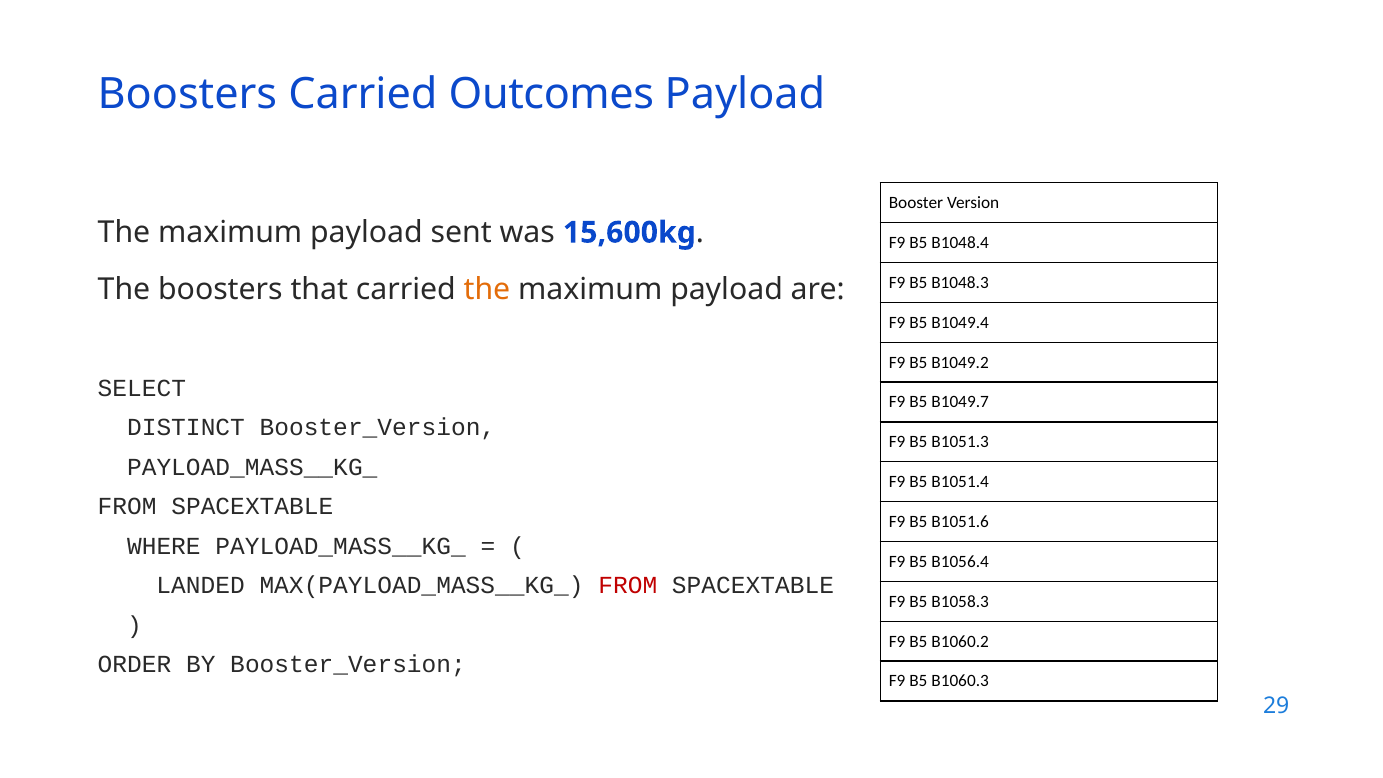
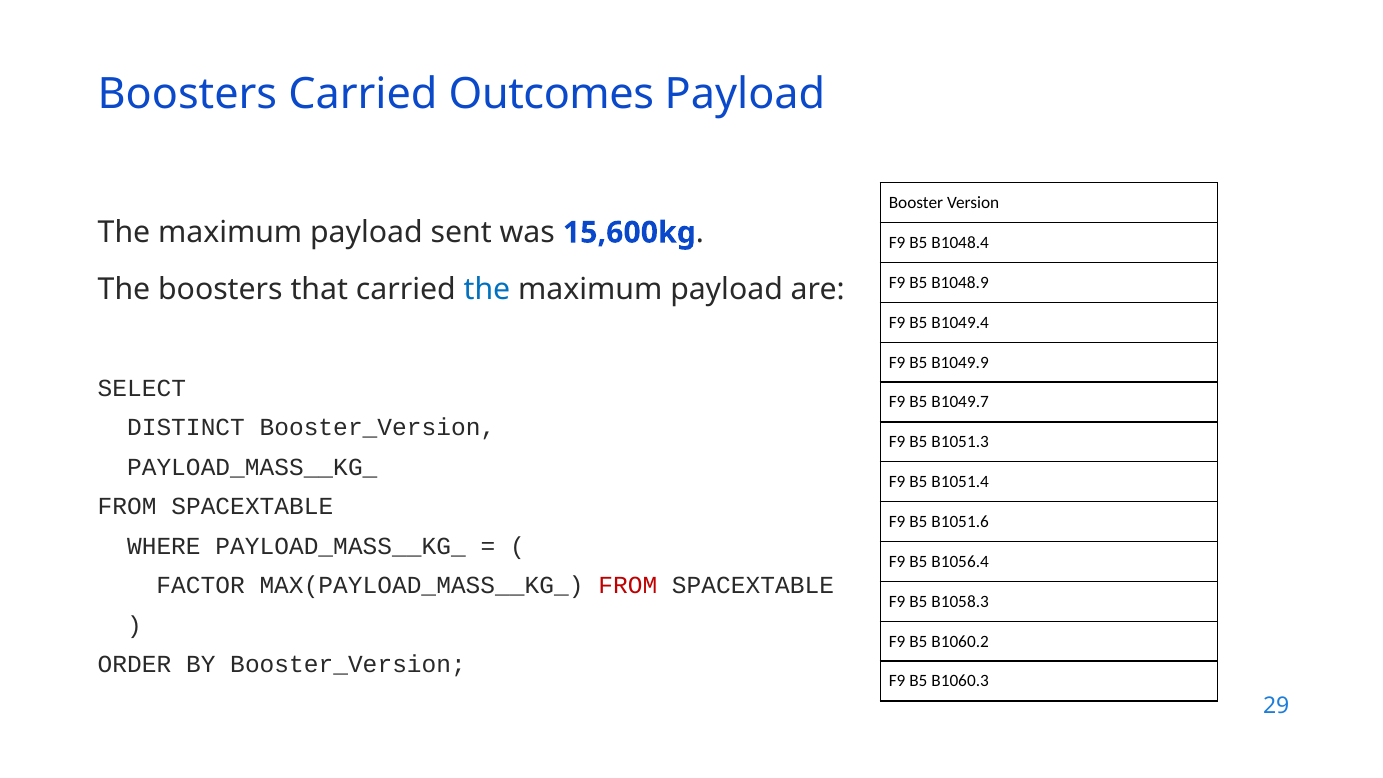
B1048.3: B1048.3 -> B1048.9
the at (487, 289) colour: orange -> blue
B1049.2: B1049.2 -> B1049.9
LANDED: LANDED -> FACTOR
